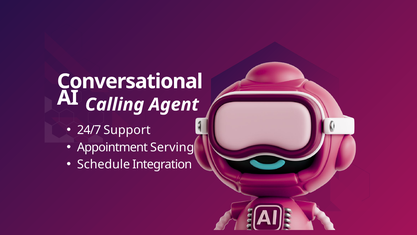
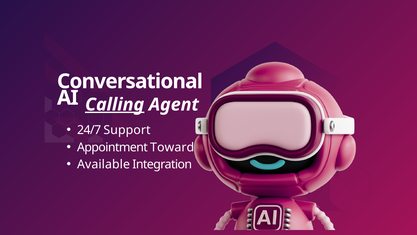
Calling underline: none -> present
Serving: Serving -> Toward
Schedule: Schedule -> Available
